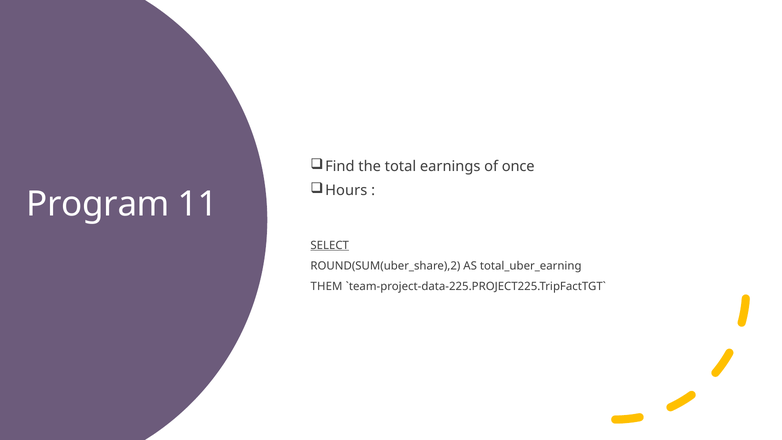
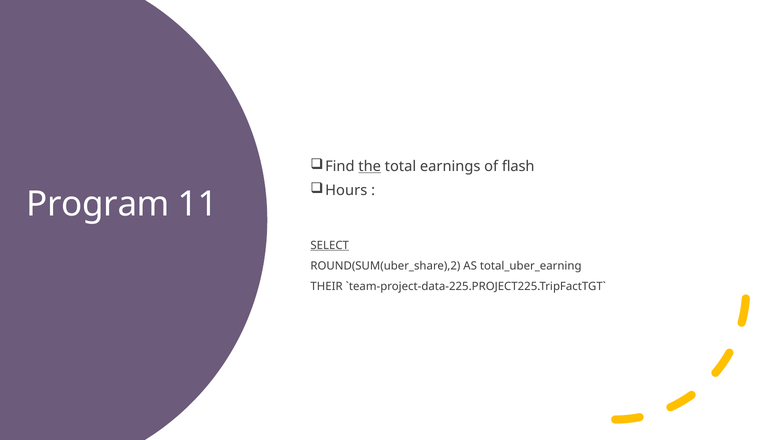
the underline: none -> present
once: once -> flash
THEM: THEM -> THEIR
